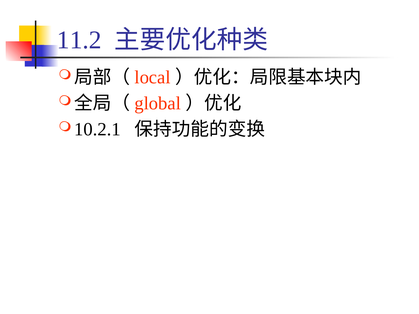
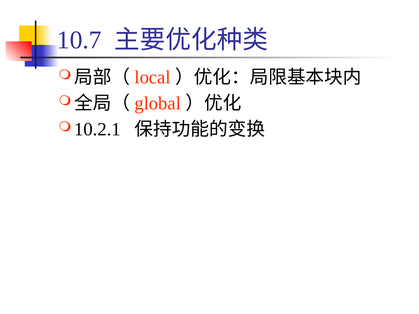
11.2: 11.2 -> 10.7
